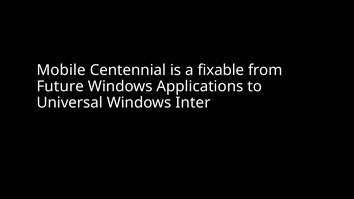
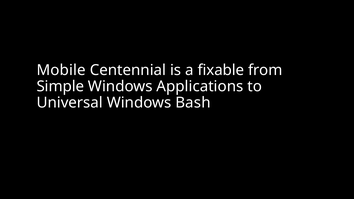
Future: Future -> Simple
Inter: Inter -> Bash
